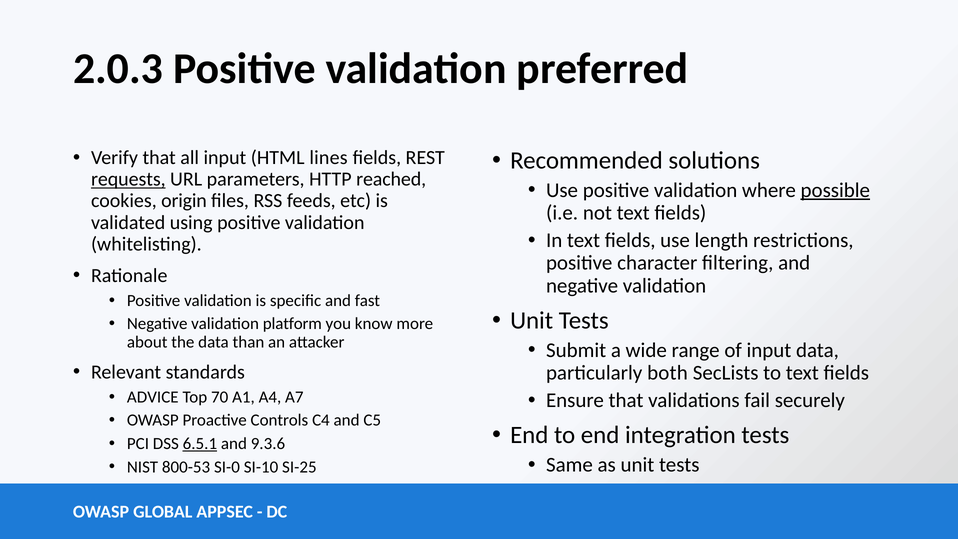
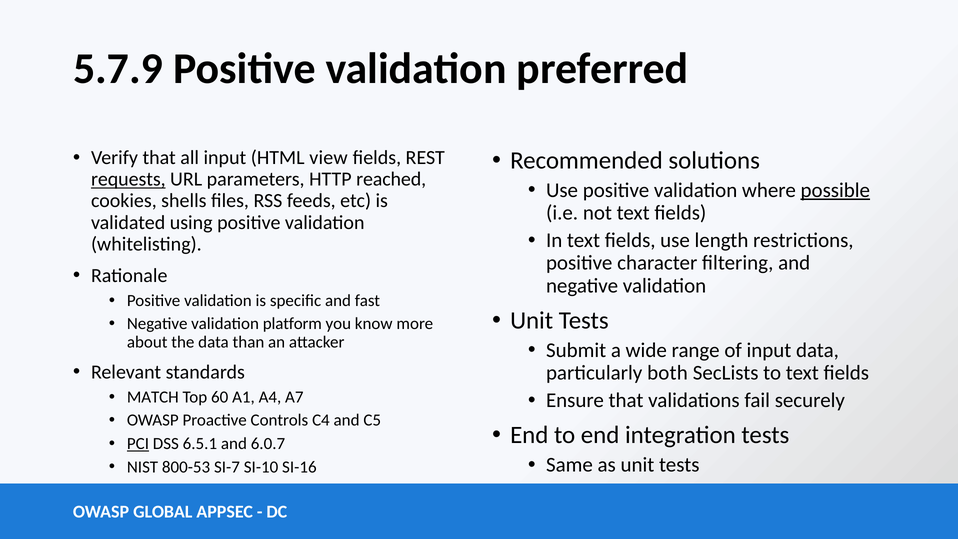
2.0.3: 2.0.3 -> 5.7.9
lines: lines -> view
origin: origin -> shells
ADVICE: ADVICE -> MATCH
70: 70 -> 60
PCI underline: none -> present
6.5.1 underline: present -> none
9.3.6: 9.3.6 -> 6.0.7
SI-0: SI-0 -> SI-7
SI-25: SI-25 -> SI-16
